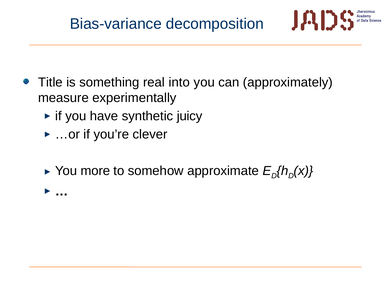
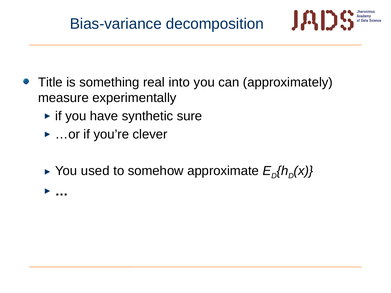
juicy: juicy -> sure
more: more -> used
